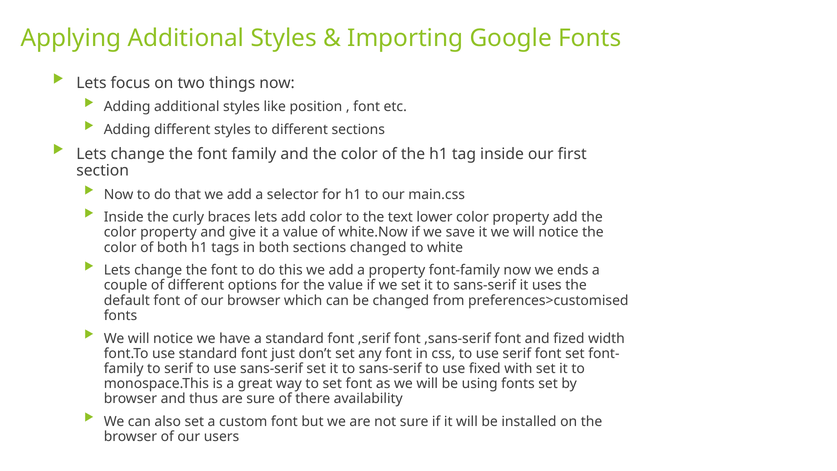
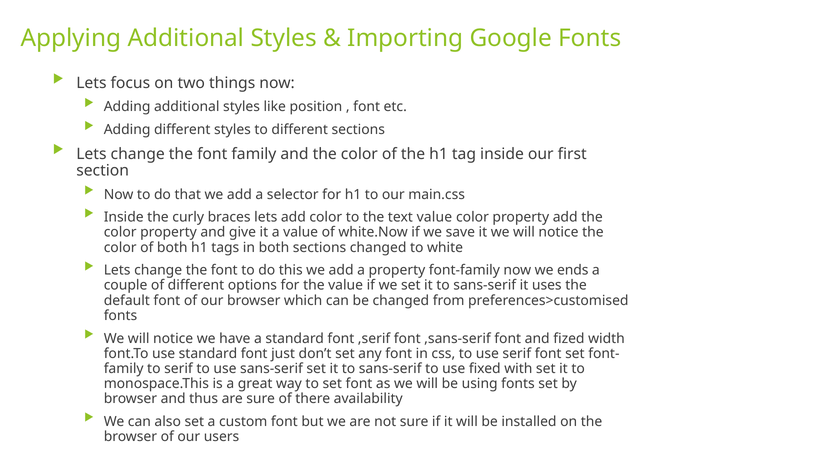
text lower: lower -> value
